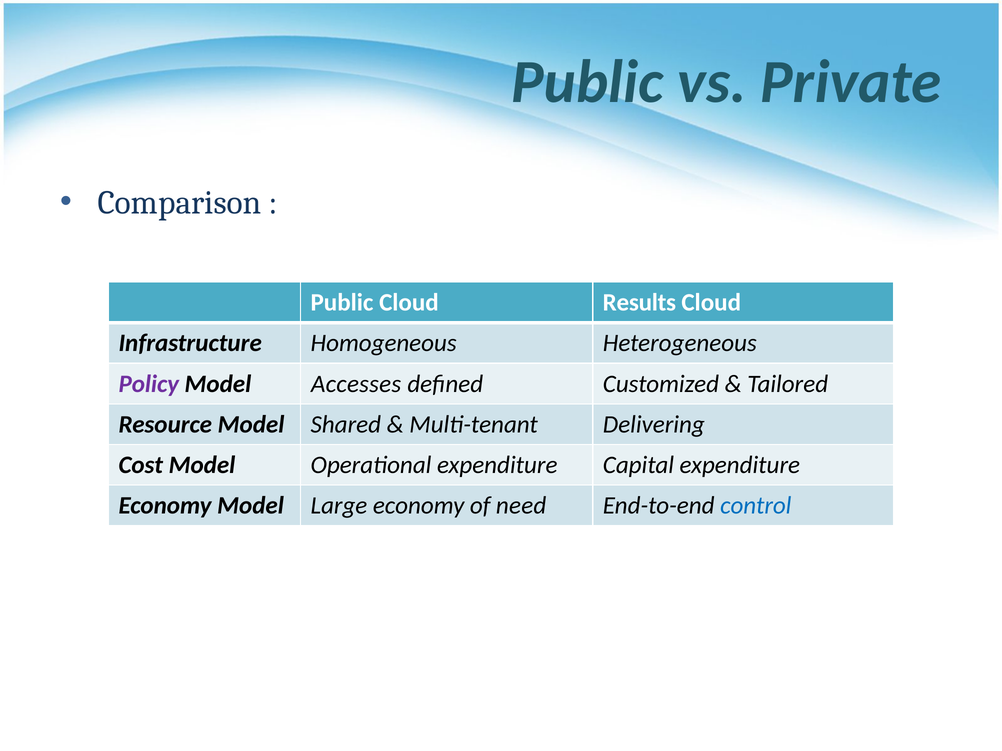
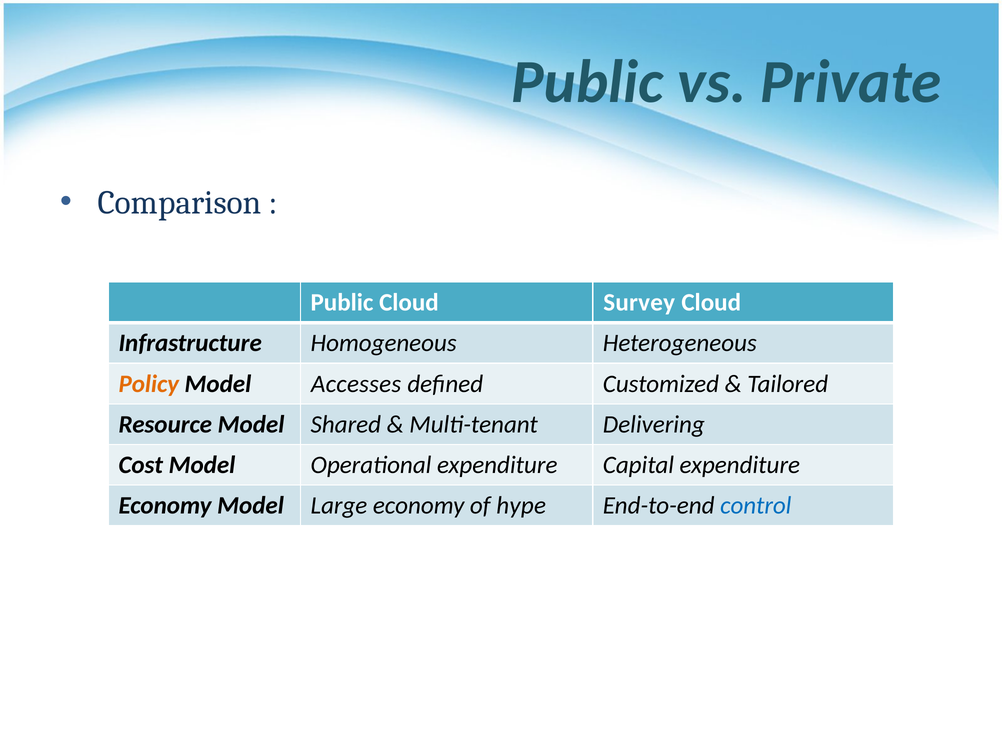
Results: Results -> Survey
Policy colour: purple -> orange
need: need -> hype
